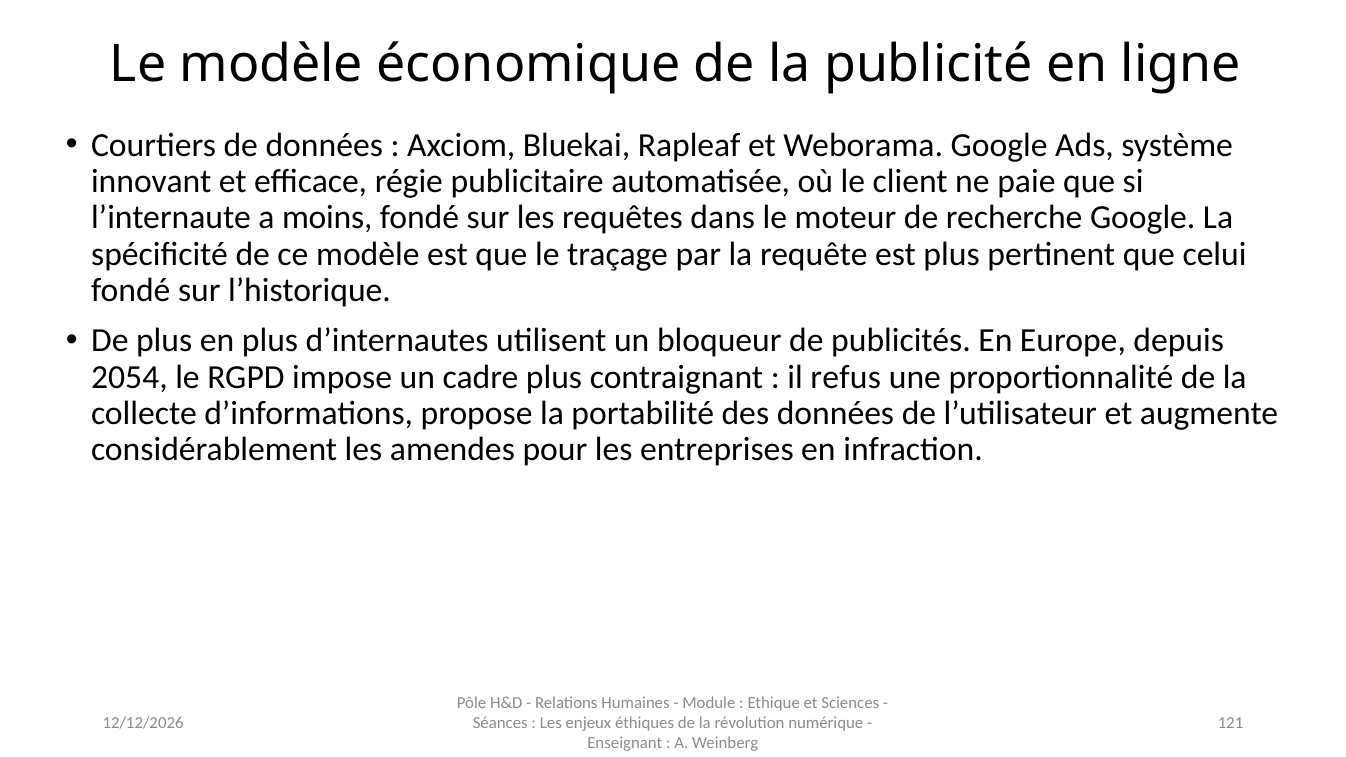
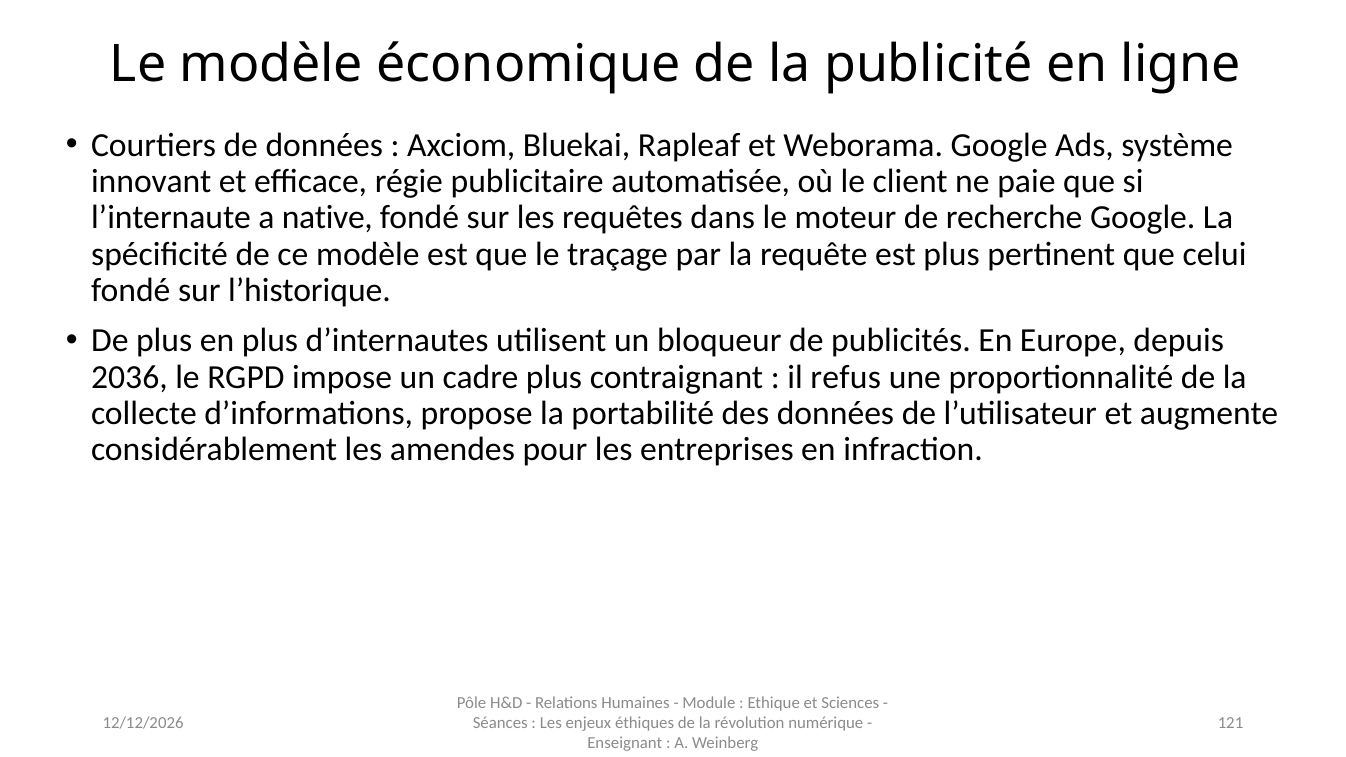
moins: moins -> native
2054: 2054 -> 2036
